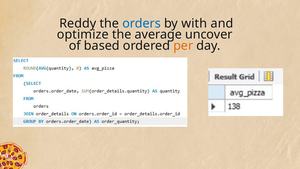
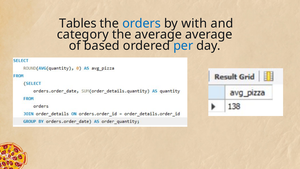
Reddy: Reddy -> Tables
optimize: optimize -> category
average uncover: uncover -> average
per colour: orange -> blue
